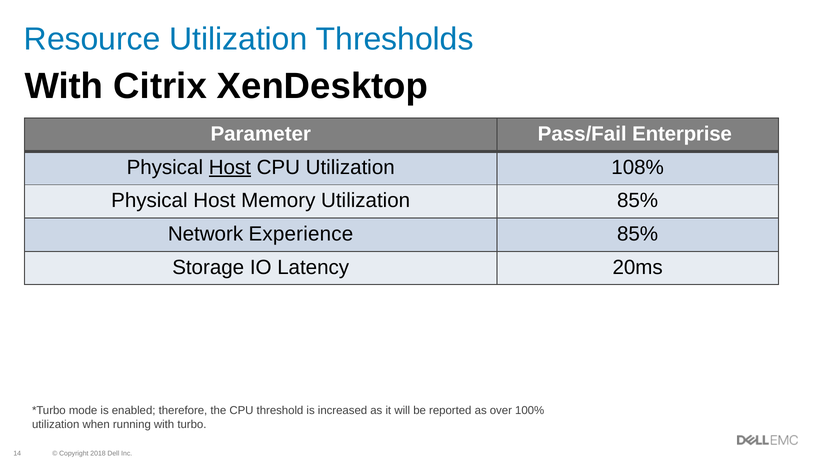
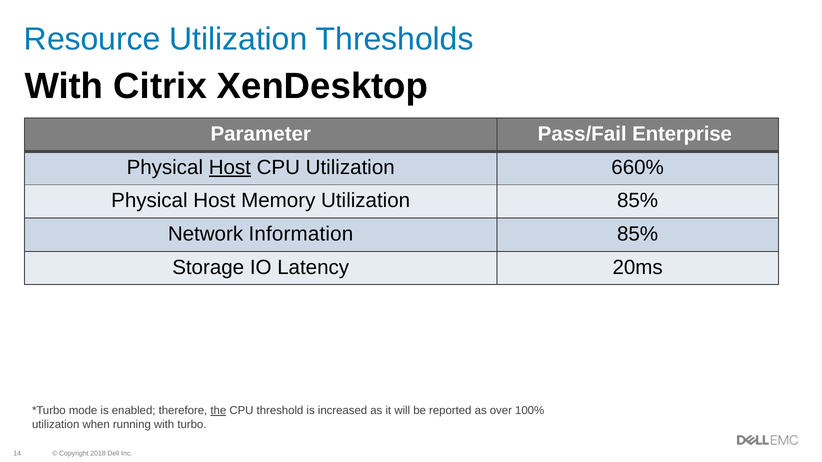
108%: 108% -> 660%
Experience: Experience -> Information
the underline: none -> present
